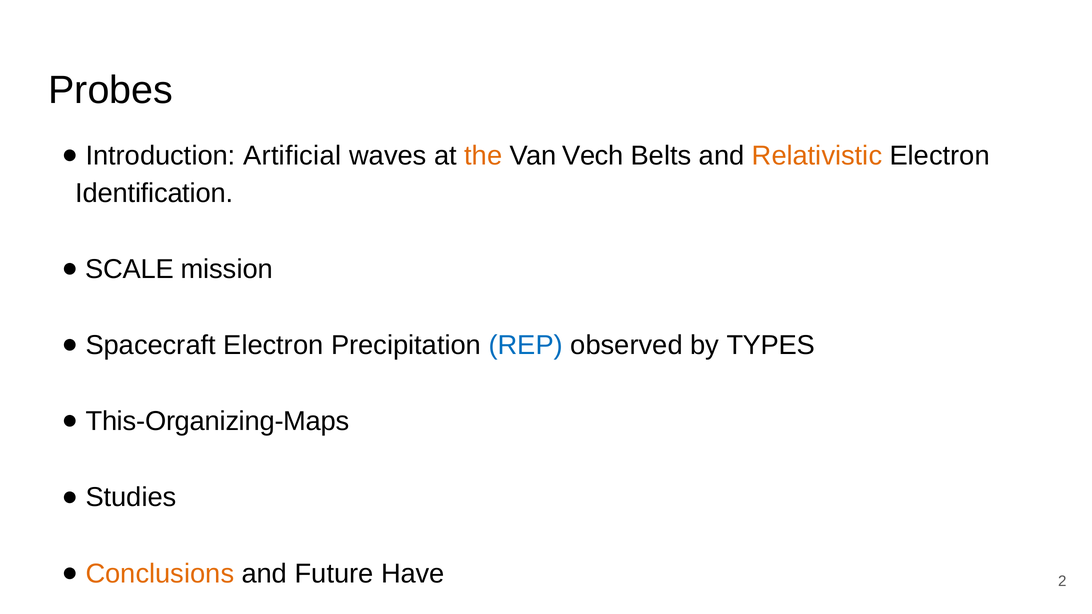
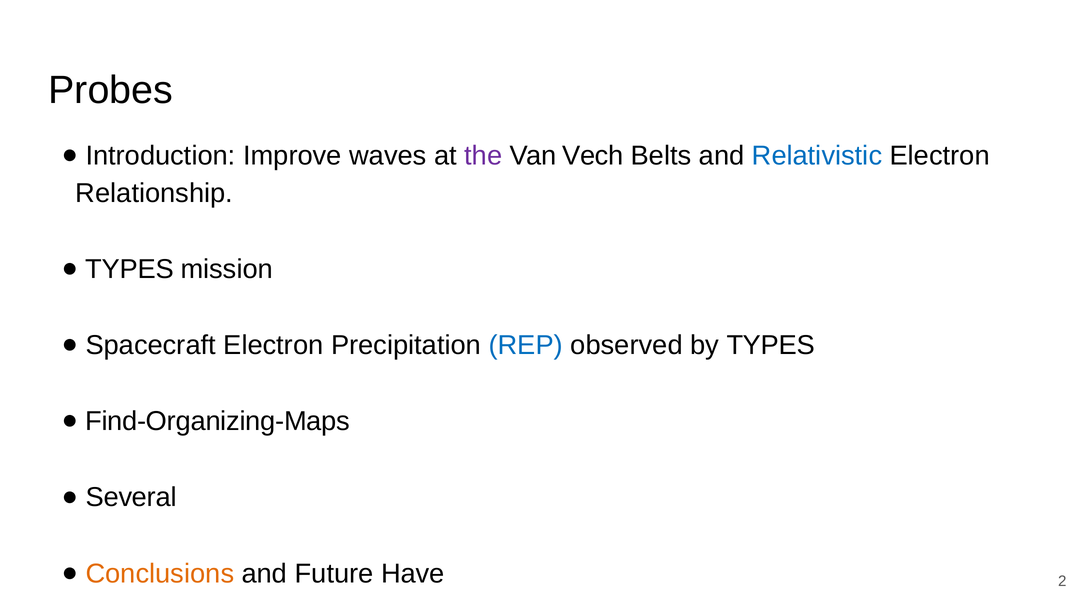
Artificial: Artificial -> Improve
the colour: orange -> purple
Relativistic colour: orange -> blue
Identification: Identification -> Relationship
SCALE at (130, 269): SCALE -> TYPES
This-Organizing-Maps: This-Organizing-Maps -> Find-Organizing-Maps
Studies: Studies -> Several
